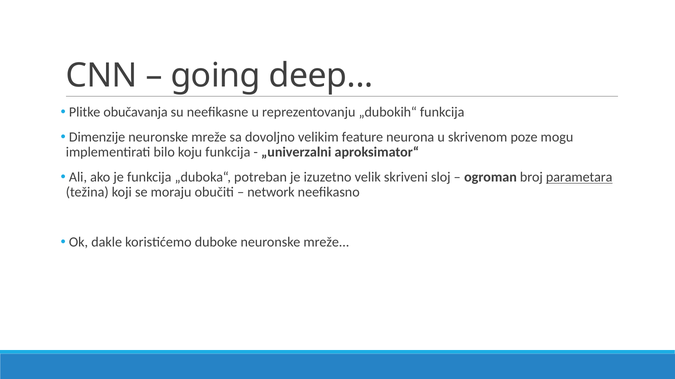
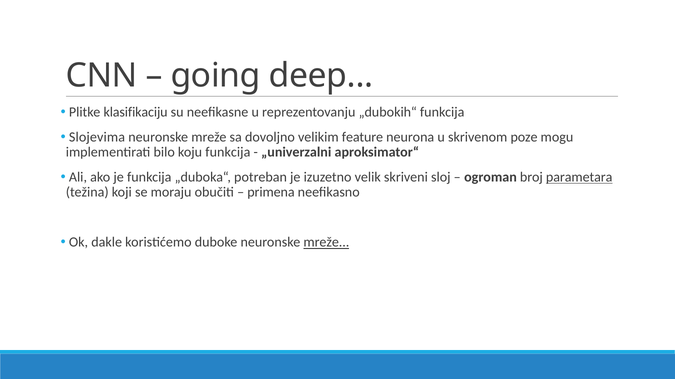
obučavanja: obučavanja -> klasifikaciju
Dimenzije: Dimenzije -> Slojevima
network: network -> primena
mreže at (326, 243) underline: none -> present
